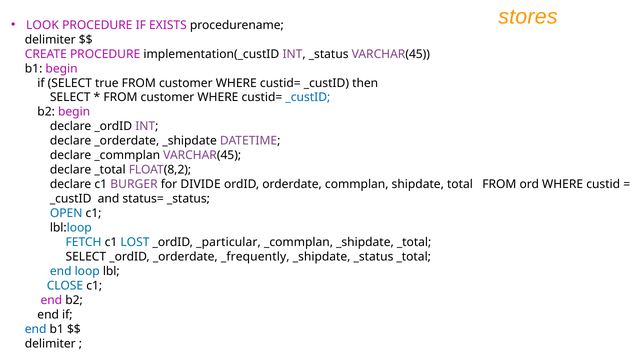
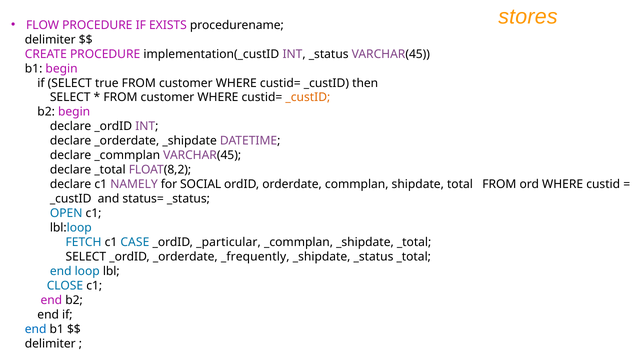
LOOK: LOOK -> FLOW
_custID at (308, 97) colour: blue -> orange
BURGER: BURGER -> NAMELY
DIVIDE: DIVIDE -> SOCIAL
LOST: LOST -> CASE
